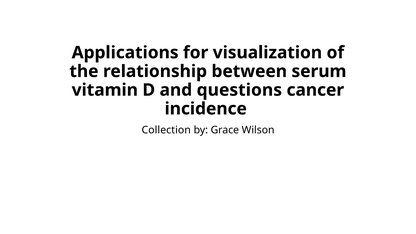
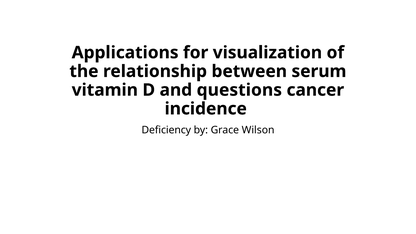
Collection: Collection -> Deficiency
